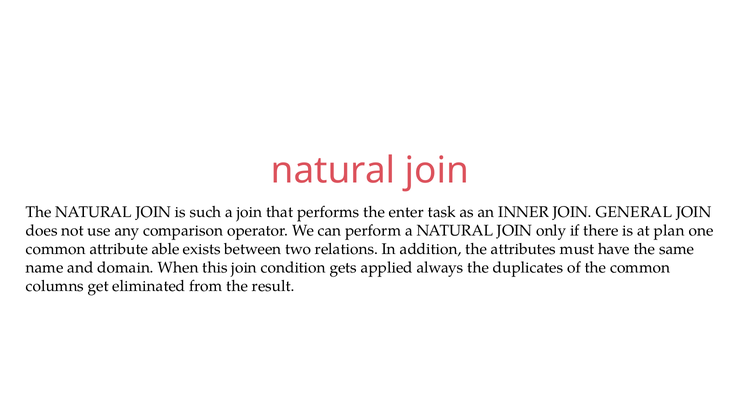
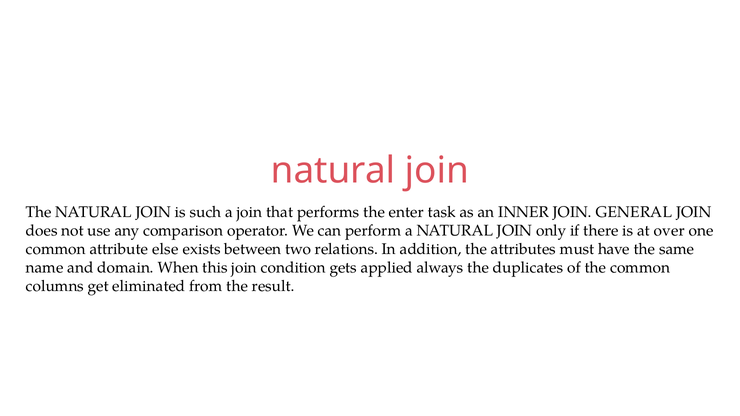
plan: plan -> over
able: able -> else
